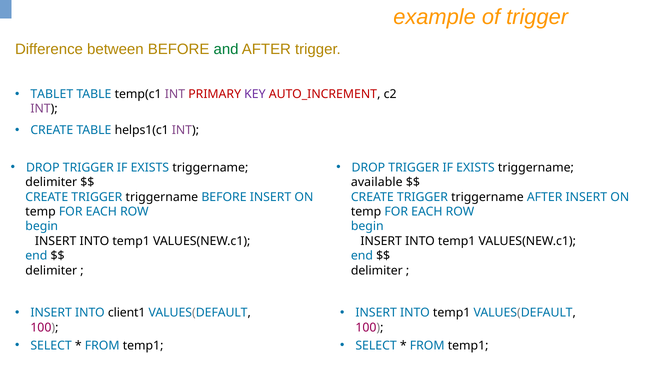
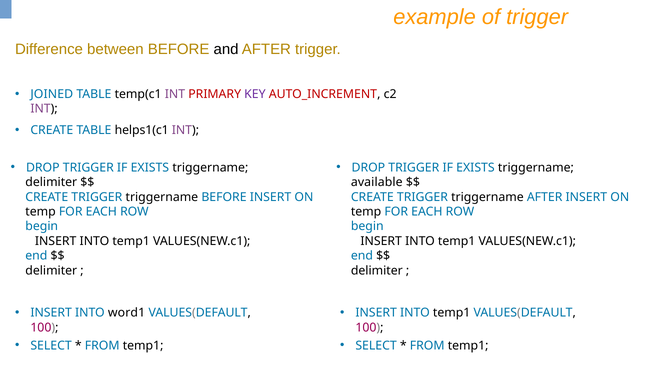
and colour: green -> black
TABLET: TABLET -> JOINED
client1: client1 -> word1
